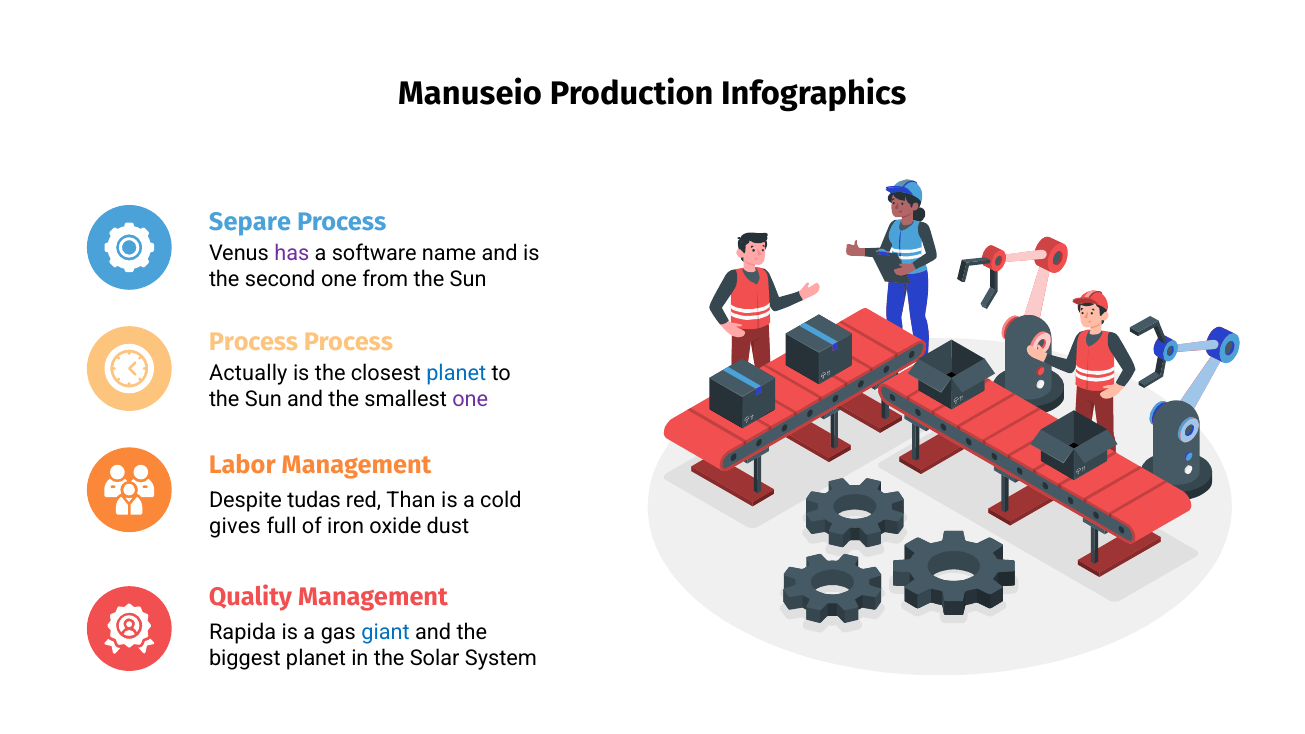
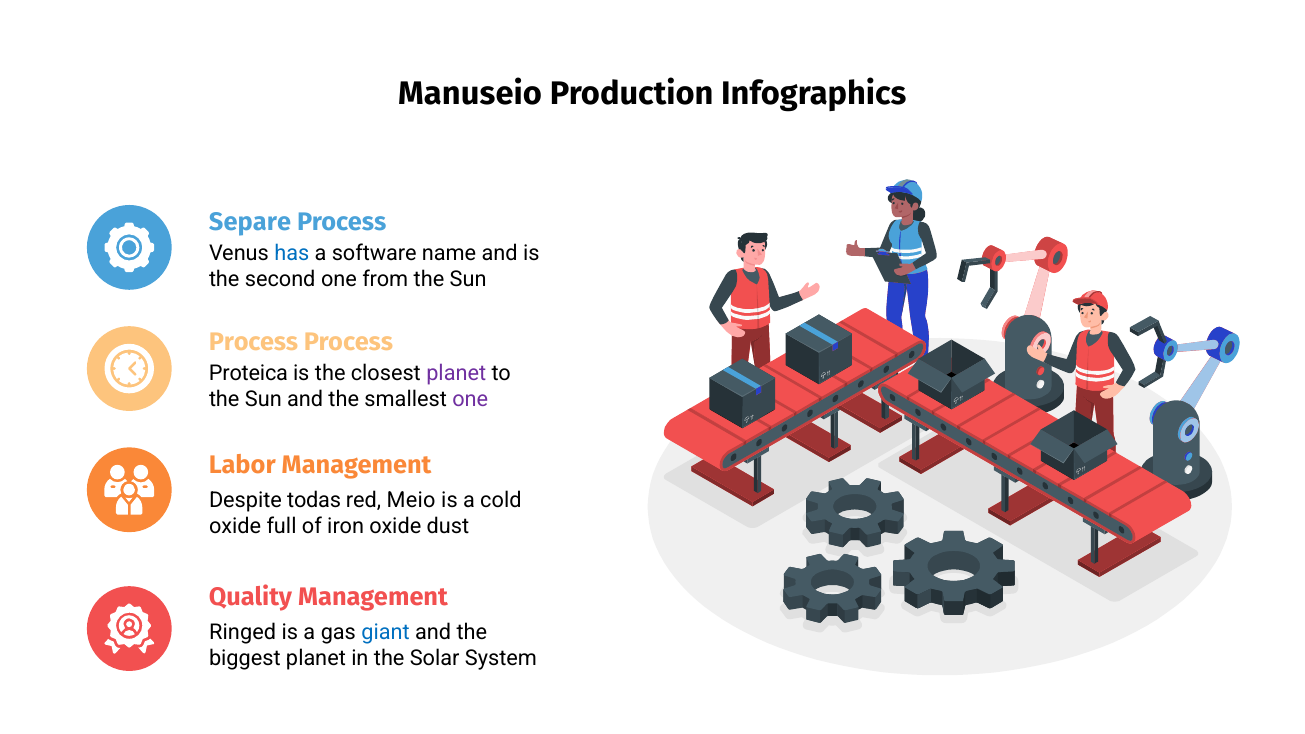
has colour: purple -> blue
Actually: Actually -> Proteica
planet at (456, 373) colour: blue -> purple
tudas: tudas -> todas
Than: Than -> Meio
gives at (235, 527): gives -> oxide
Rapida: Rapida -> Ringed
